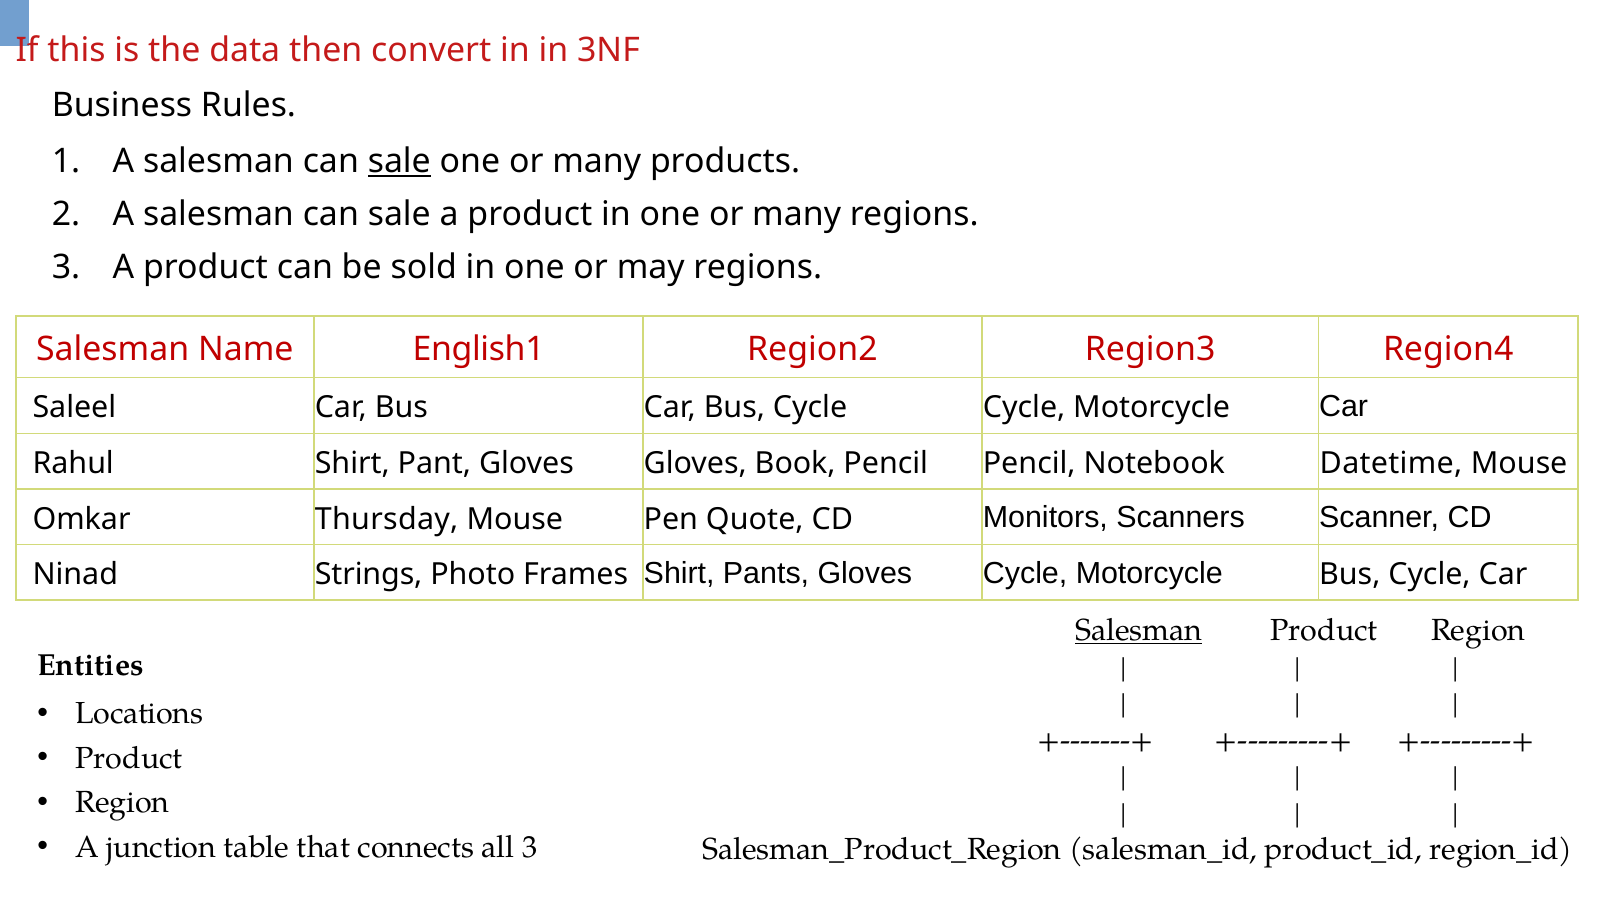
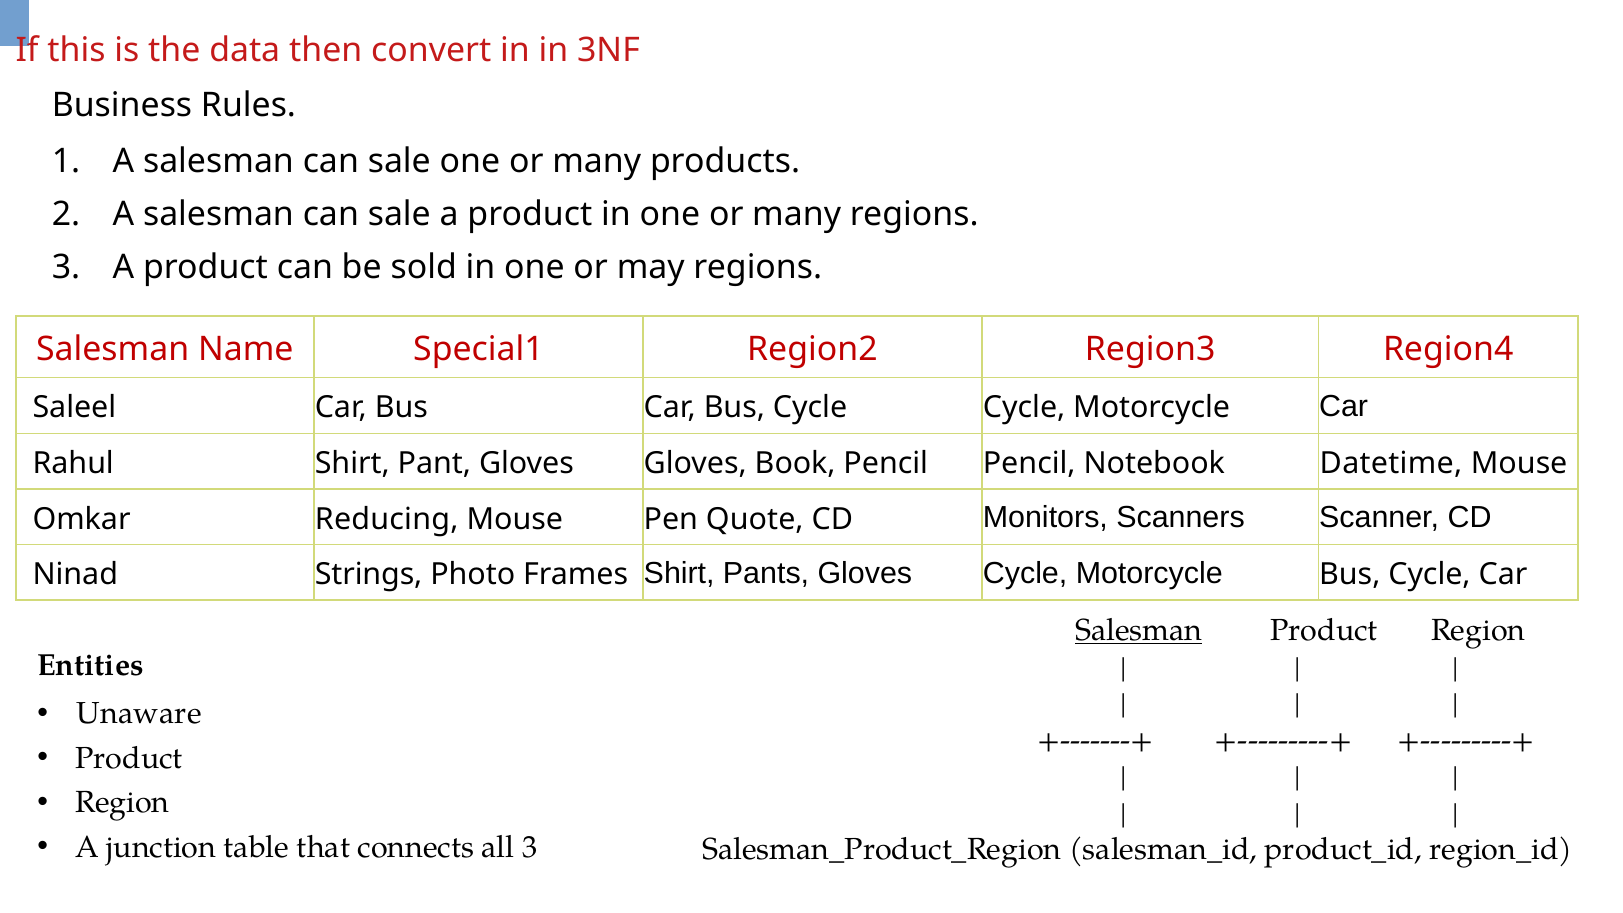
sale at (399, 162) underline: present -> none
English1: English1 -> Special1
Thursday: Thursday -> Reducing
Locations: Locations -> Unaware
